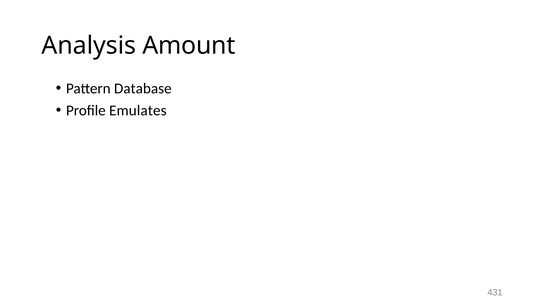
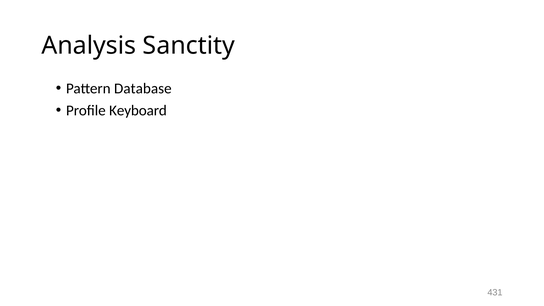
Amount: Amount -> Sanctity
Emulates: Emulates -> Keyboard
